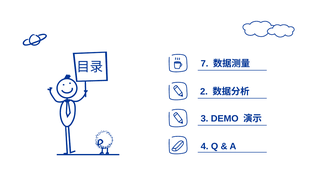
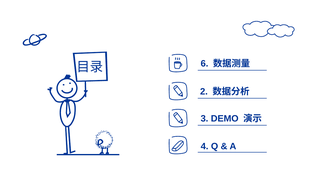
7: 7 -> 6
